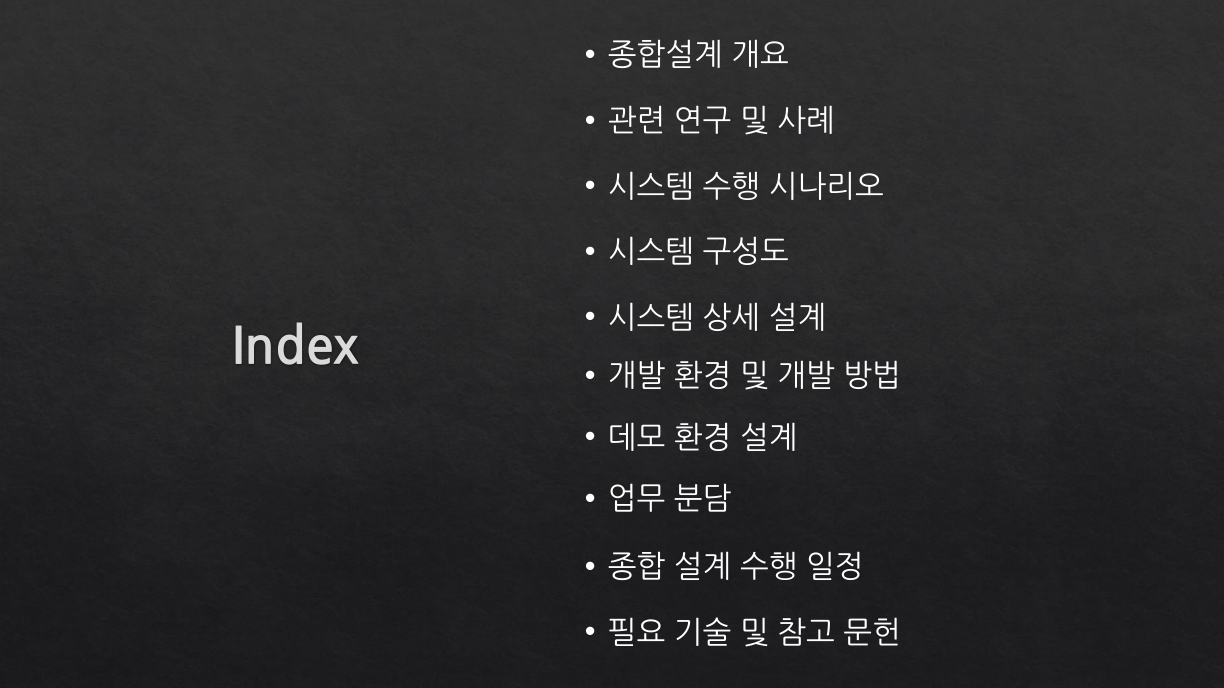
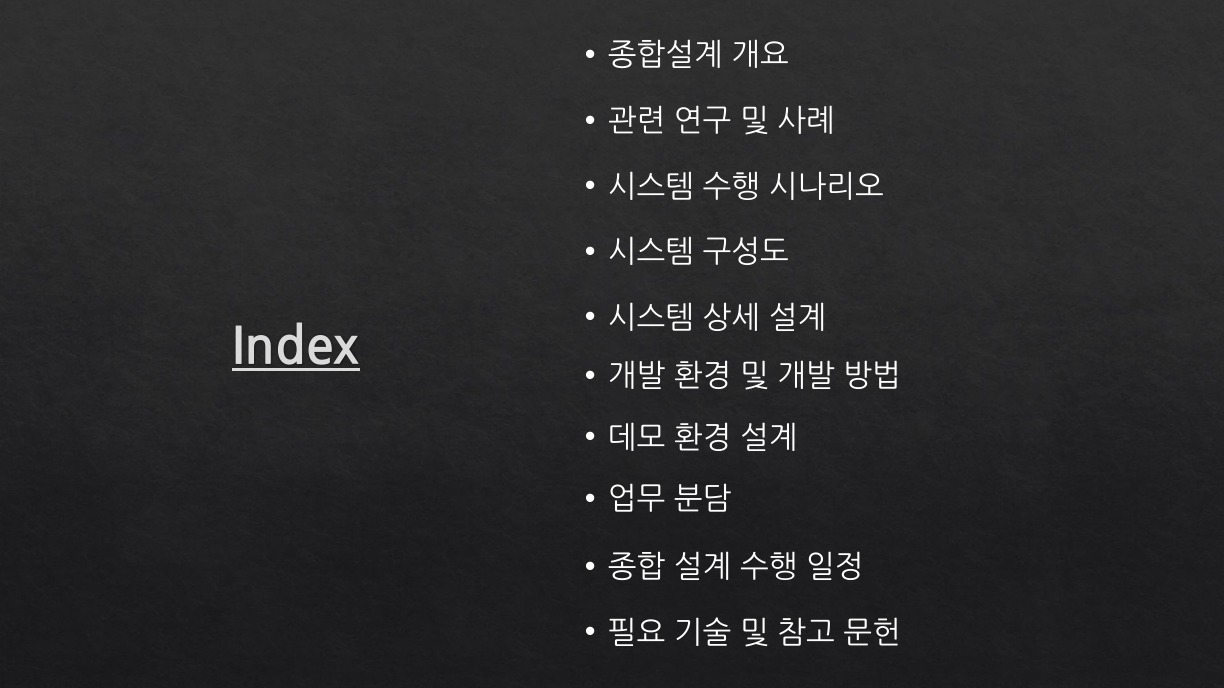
Index underline: none -> present
